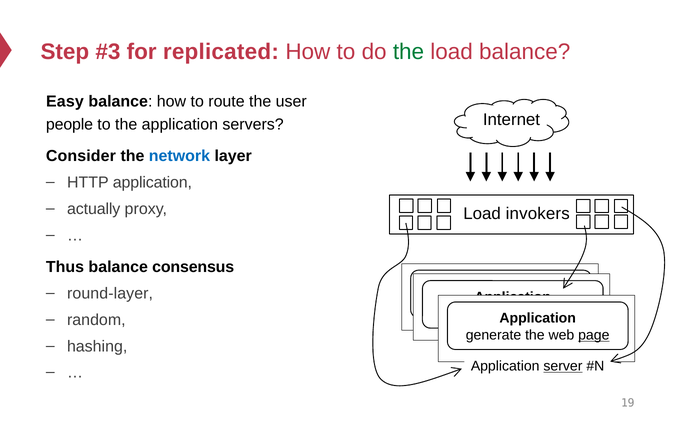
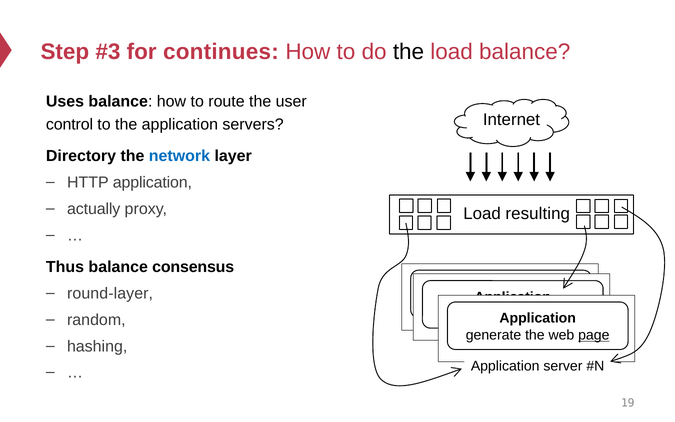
replicated: replicated -> continues
the at (409, 52) colour: green -> black
Easy: Easy -> Uses
people: people -> control
Consider: Consider -> Directory
invokers: invokers -> resulting
server at (563, 366) underline: present -> none
